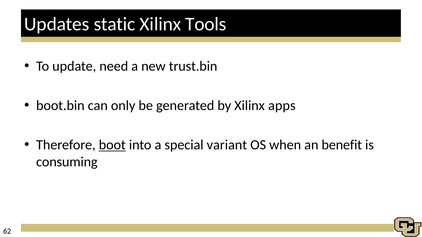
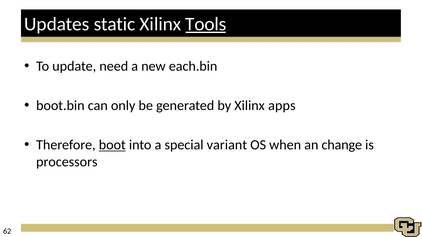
Tools underline: none -> present
trust.bin: trust.bin -> each.bin
benefit: benefit -> change
consuming: consuming -> processors
